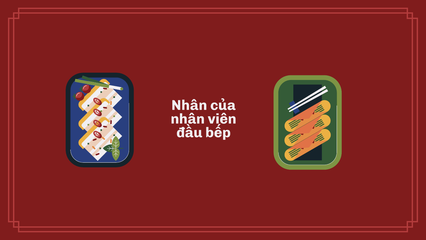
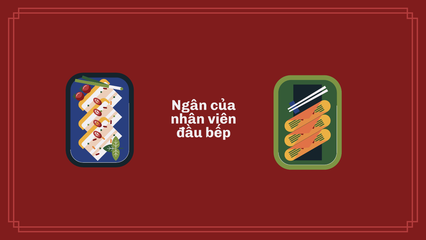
Nhân at (189, 105): Nhân -> Ngân
